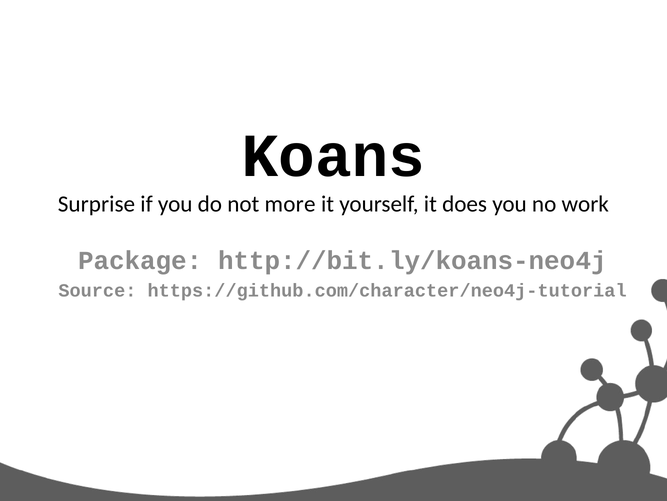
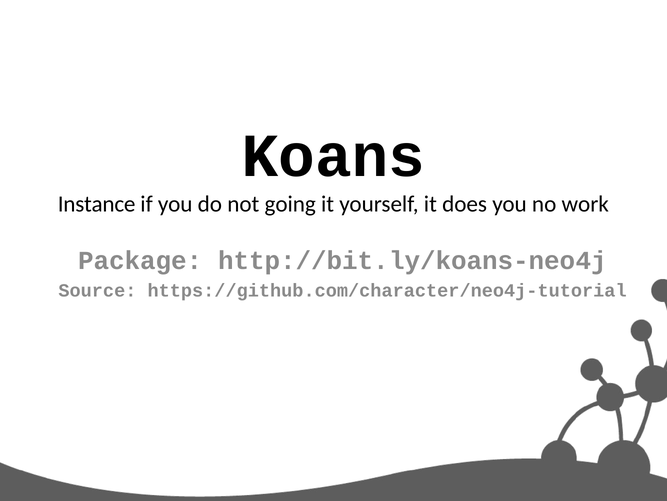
Surprise: Surprise -> Instance
more: more -> going
